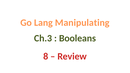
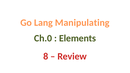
Ch.3: Ch.3 -> Ch.0
Booleans: Booleans -> Elements
